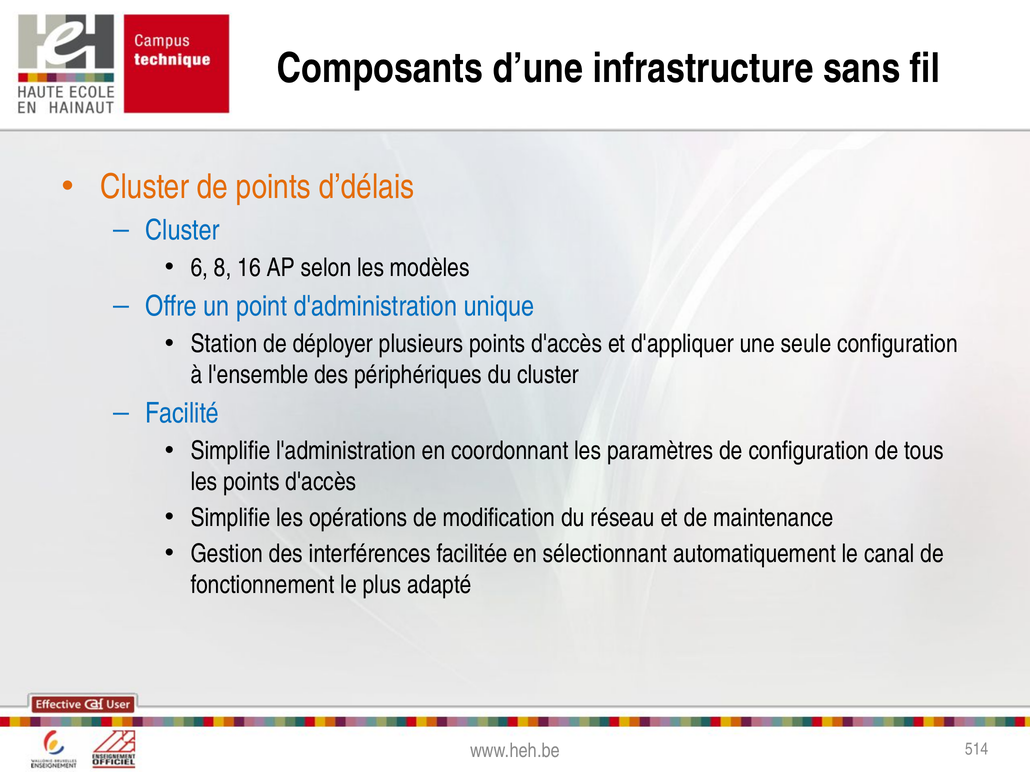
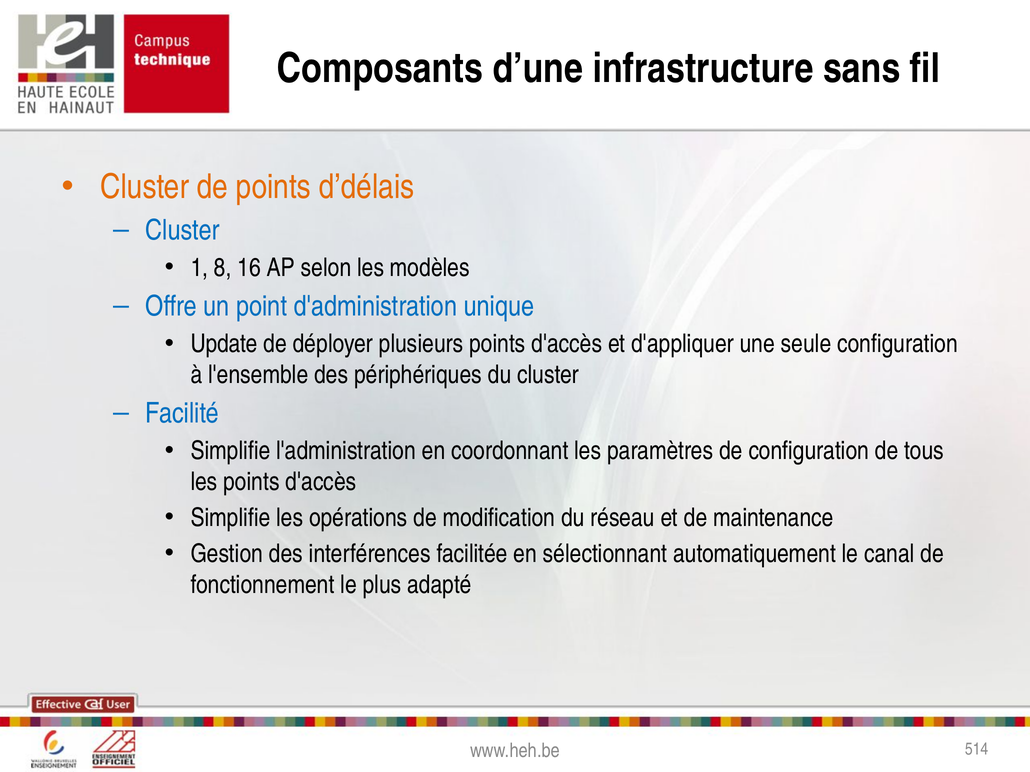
6: 6 -> 1
Station: Station -> Update
